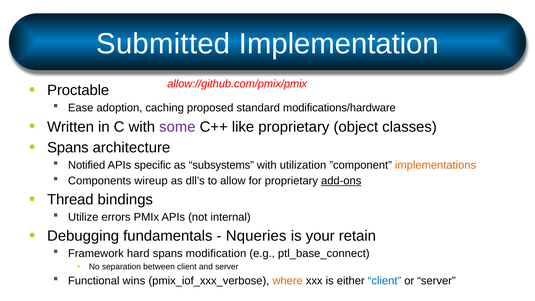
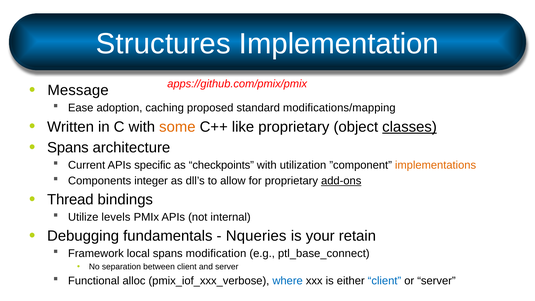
Submitted: Submitted -> Structures
allow://github.com/pmix/pmix: allow://github.com/pmix/pmix -> apps://github.com/pmix/pmix
Proctable: Proctable -> Message
modifications/hardware: modifications/hardware -> modifications/mapping
some colour: purple -> orange
classes underline: none -> present
Notified: Notified -> Current
subsystems: subsystems -> checkpoints
wireup: wireup -> integer
errors: errors -> levels
hard: hard -> local
wins: wins -> alloc
where colour: orange -> blue
